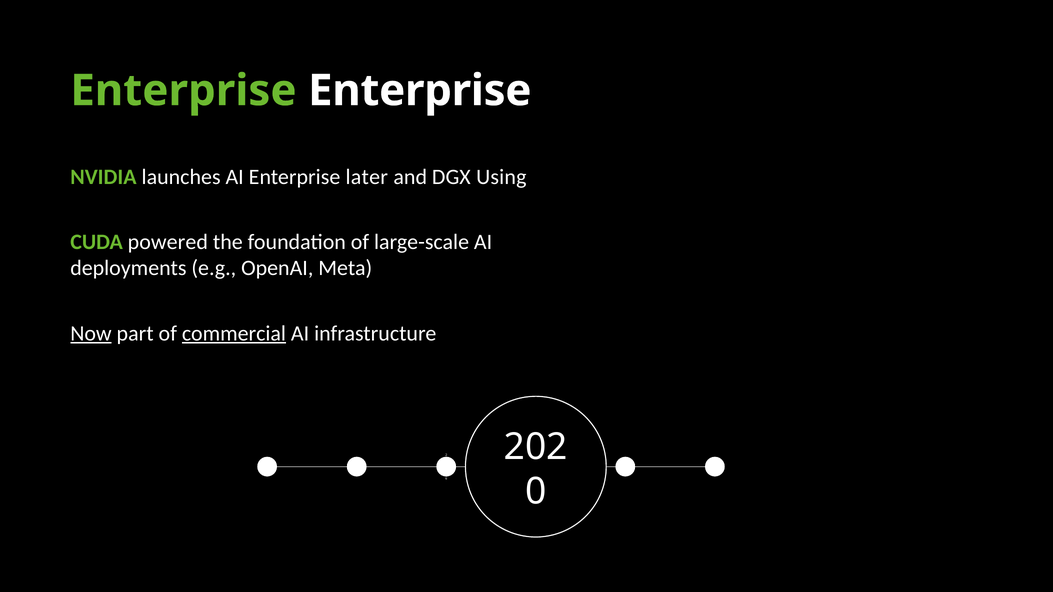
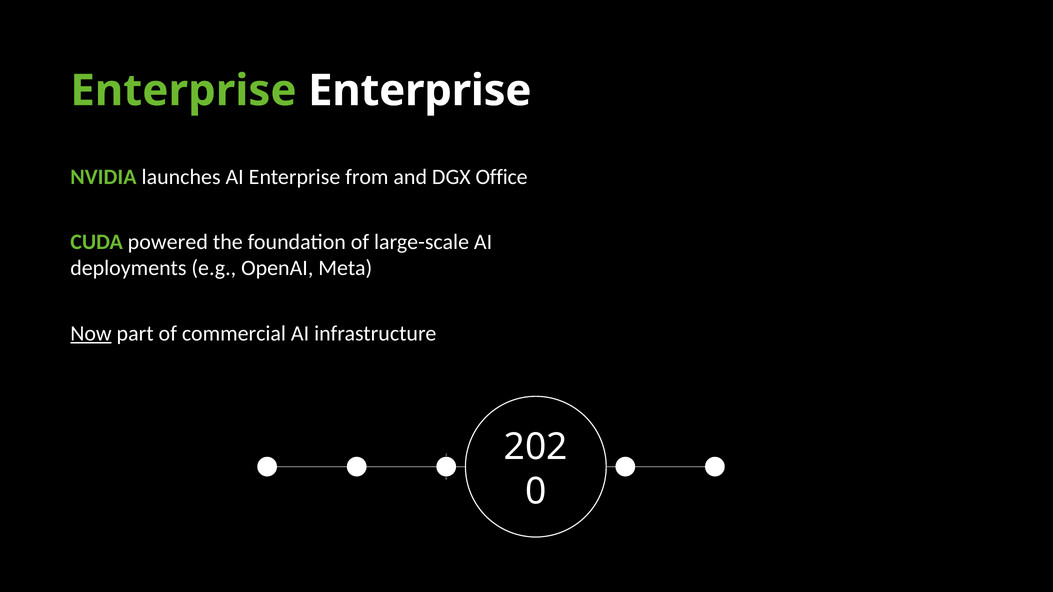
later: later -> from
Using: Using -> Office
commercial underline: present -> none
